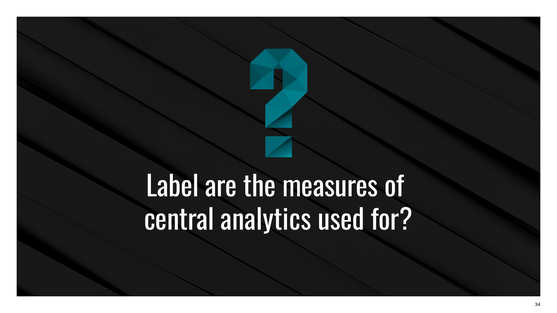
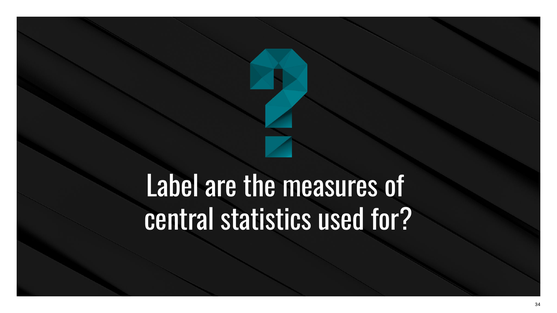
analytics: analytics -> statistics
